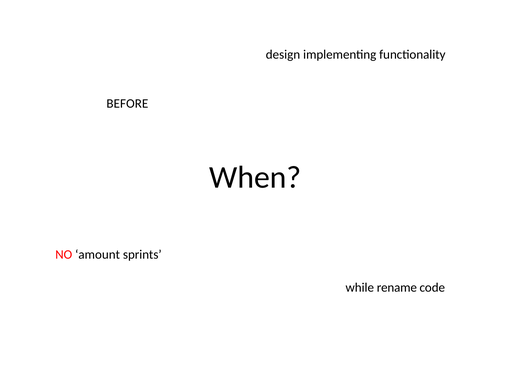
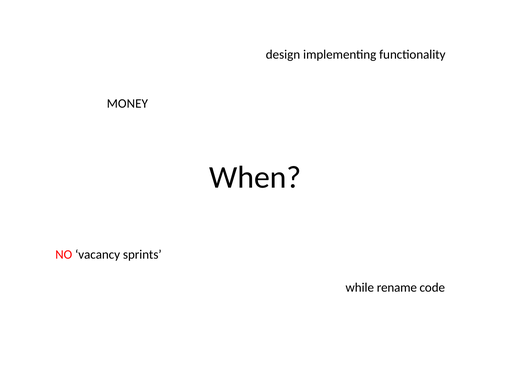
BEFORE: BEFORE -> MONEY
amount: amount -> vacancy
